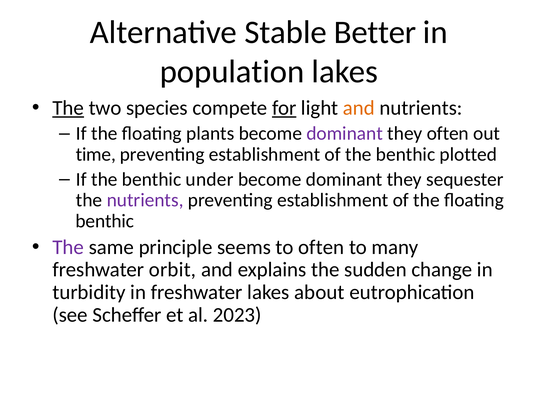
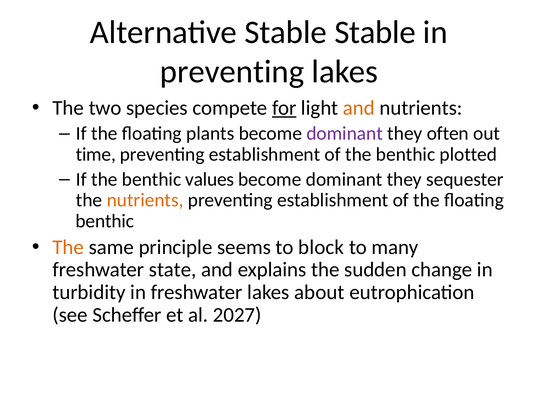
Stable Better: Better -> Stable
population at (232, 72): population -> preventing
The at (68, 108) underline: present -> none
under: under -> values
nutrients at (145, 200) colour: purple -> orange
The at (68, 247) colour: purple -> orange
to often: often -> block
orbit: orbit -> state
2023: 2023 -> 2027
